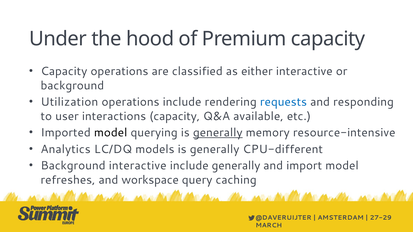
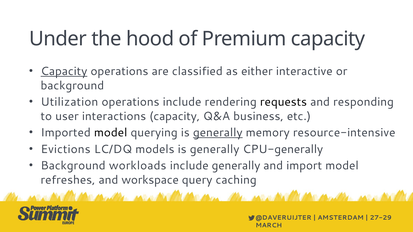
Capacity at (64, 71) underline: none -> present
requests colour: blue -> black
available: available -> business
Analytics: Analytics -> Evictions
CPU-different: CPU-different -> CPU-generally
Background interactive: interactive -> workloads
